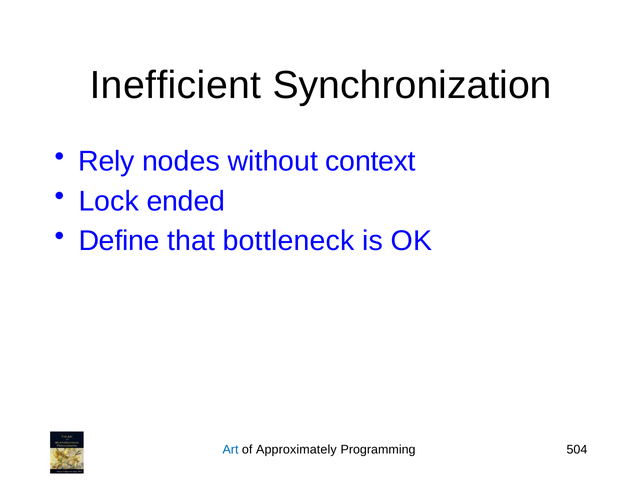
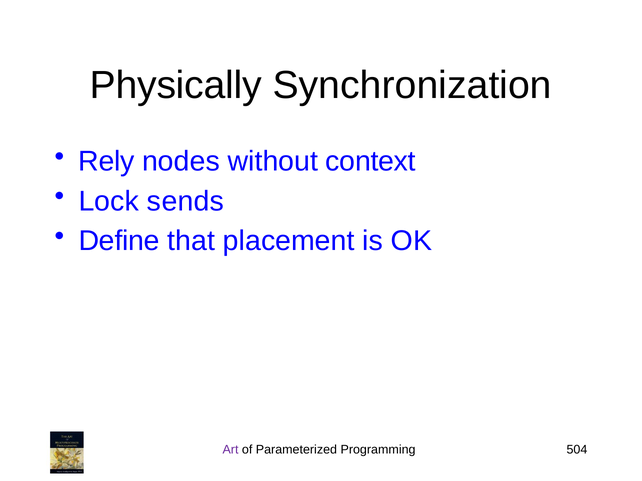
Inefficient: Inefficient -> Physically
ended: ended -> sends
bottleneck: bottleneck -> placement
Art colour: blue -> purple
Approximately: Approximately -> Parameterized
